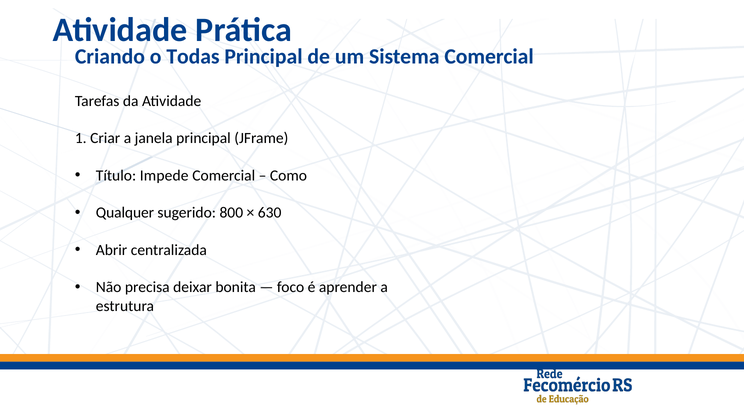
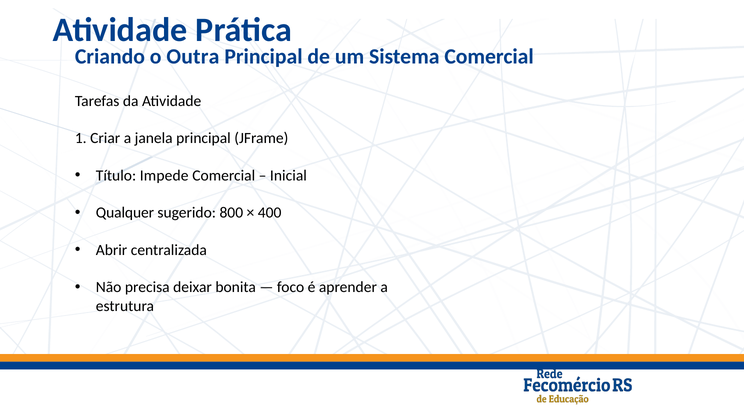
Todas: Todas -> Outra
Como: Como -> Inicial
630: 630 -> 400
